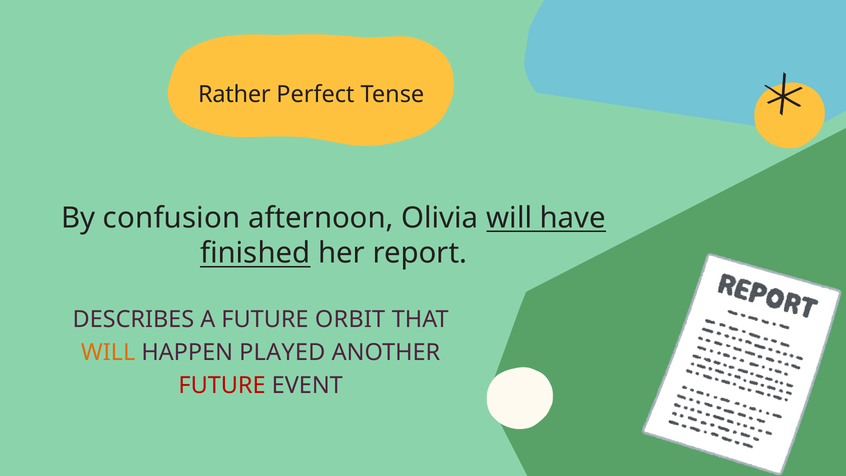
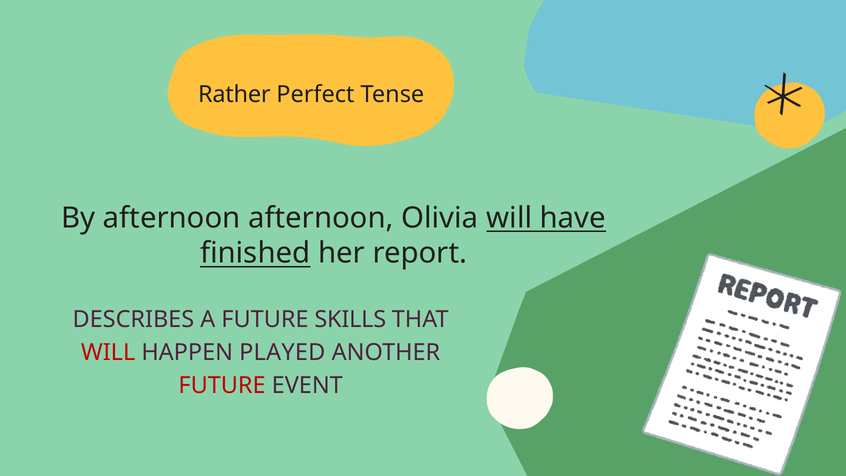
By confusion: confusion -> afternoon
ORBIT: ORBIT -> SKILLS
WILL at (108, 352) colour: orange -> red
